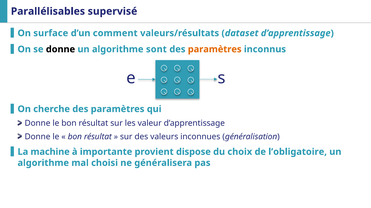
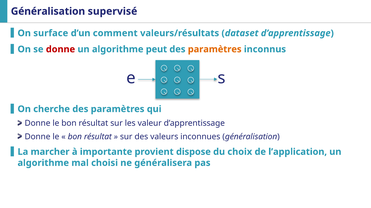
Parallélisables at (48, 11): Parallélisables -> Généralisation
donne at (60, 49) colour: black -> red
sont: sont -> peut
machine: machine -> marcher
l’obligatoire: l’obligatoire -> l’application
